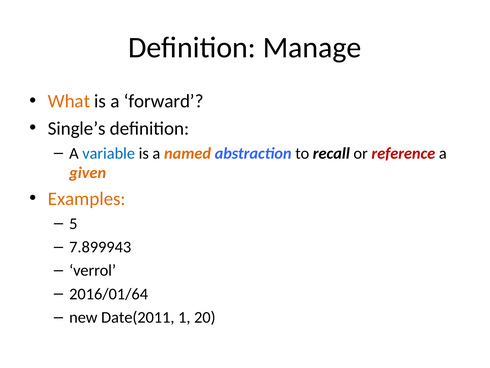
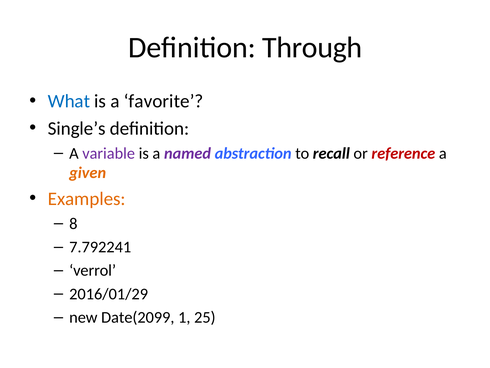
Manage: Manage -> Through
What colour: orange -> blue
forward: forward -> favorite
variable colour: blue -> purple
named colour: orange -> purple
5: 5 -> 8
7.899943: 7.899943 -> 7.792241
2016/01/64: 2016/01/64 -> 2016/01/29
Date(2011: Date(2011 -> Date(2099
20: 20 -> 25
